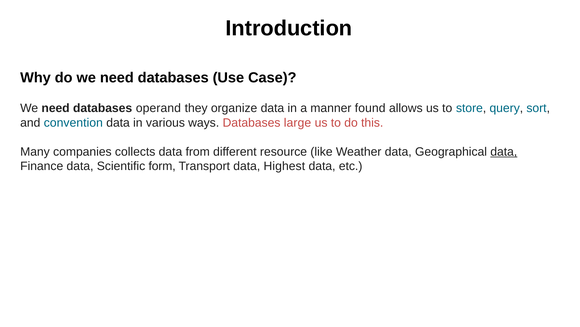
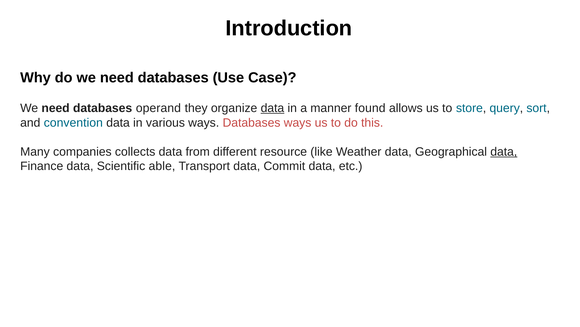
data at (272, 108) underline: none -> present
Databases large: large -> ways
form: form -> able
Highest: Highest -> Commit
